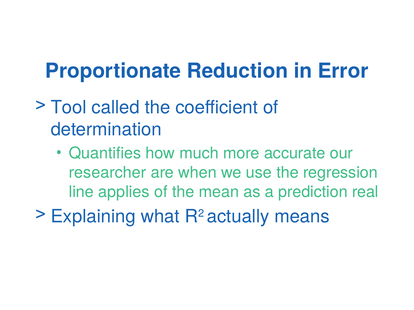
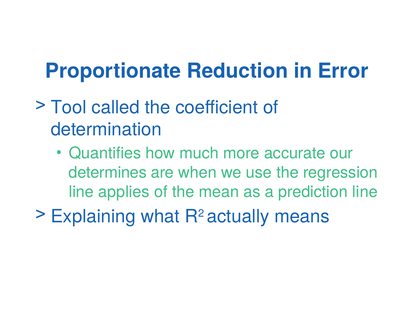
researcher: researcher -> determines
prediction real: real -> line
